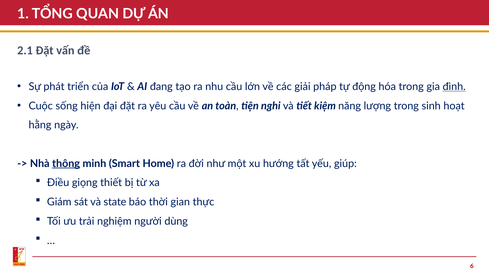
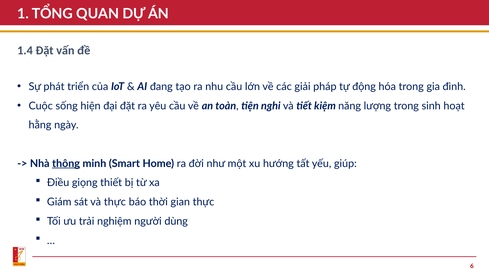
2.1: 2.1 -> 1.4
đình underline: present -> none
và state: state -> thực
